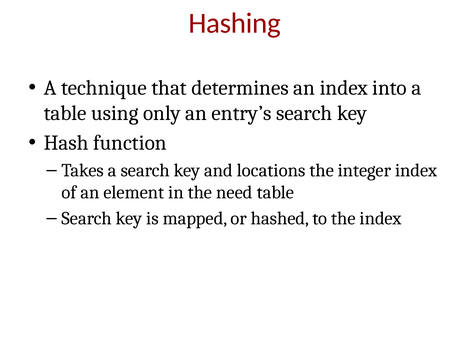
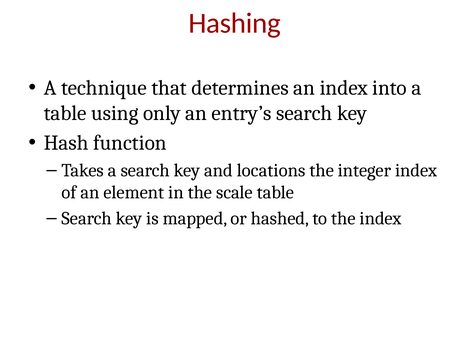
need: need -> scale
